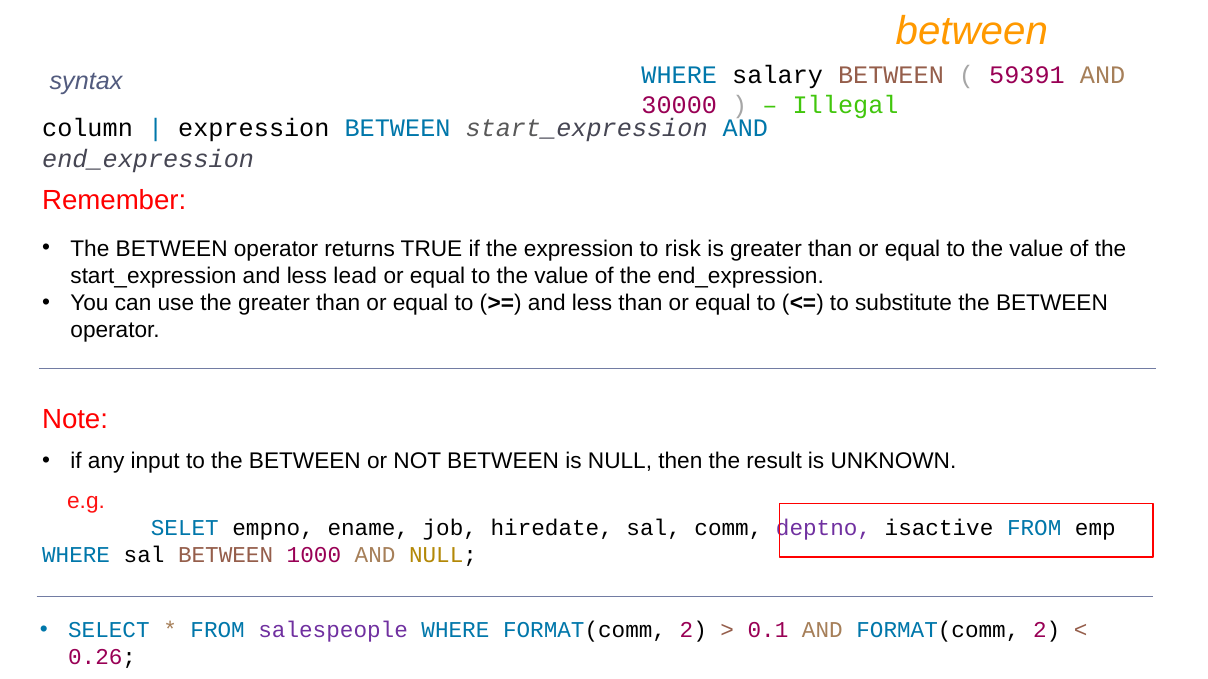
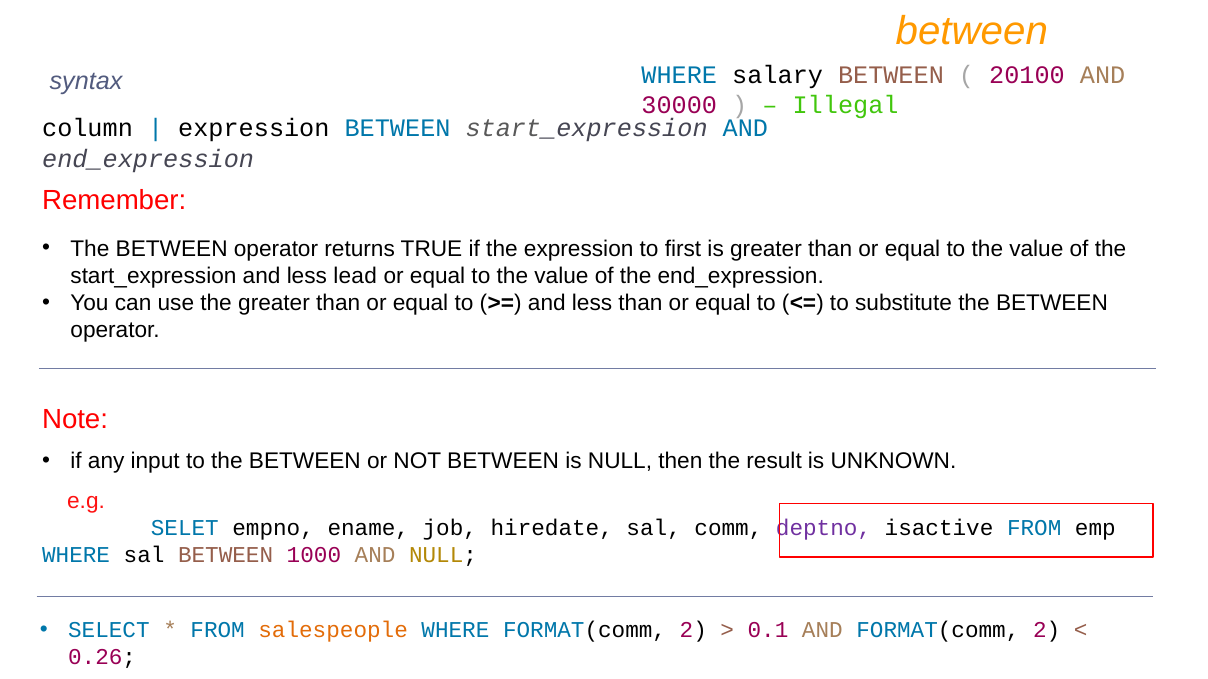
59391: 59391 -> 20100
risk: risk -> first
salespeople colour: purple -> orange
